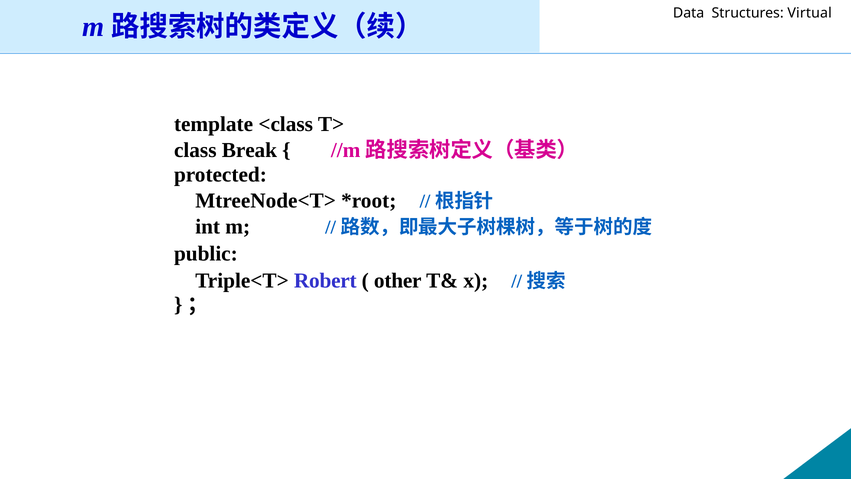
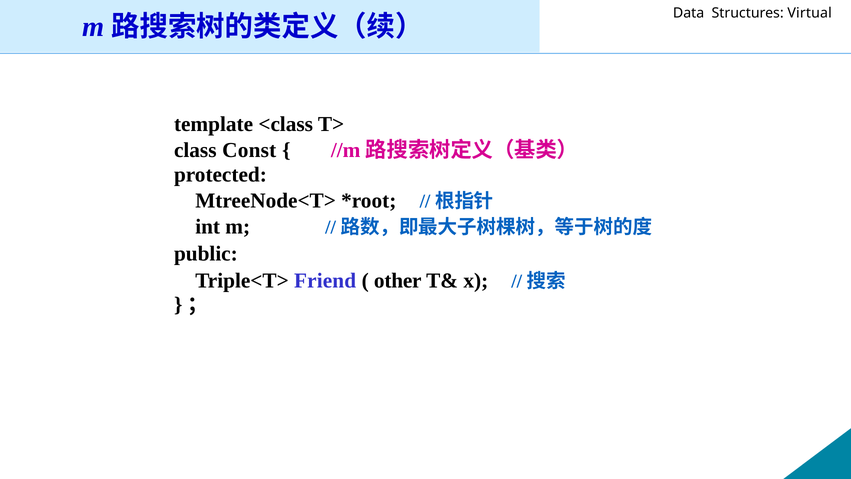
Break: Break -> Const
Robert: Robert -> Friend
